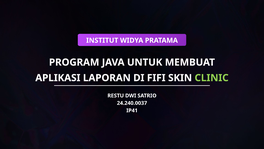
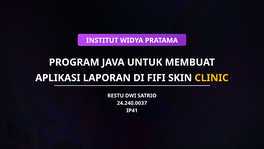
CLINIC colour: light green -> yellow
